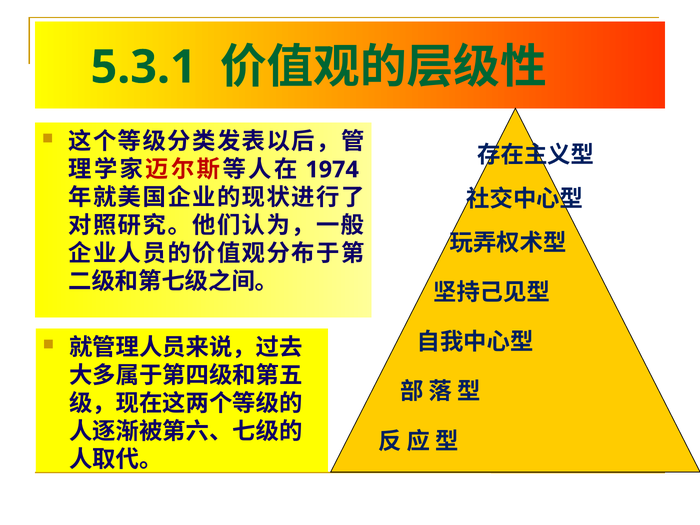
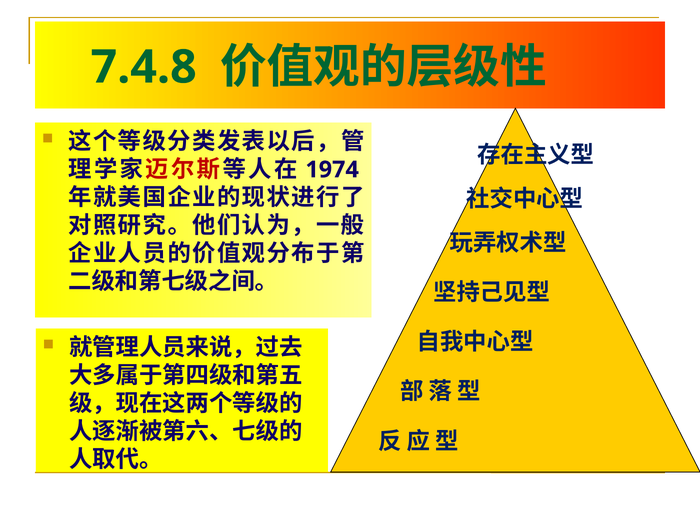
5.3.1: 5.3.1 -> 7.4.8
